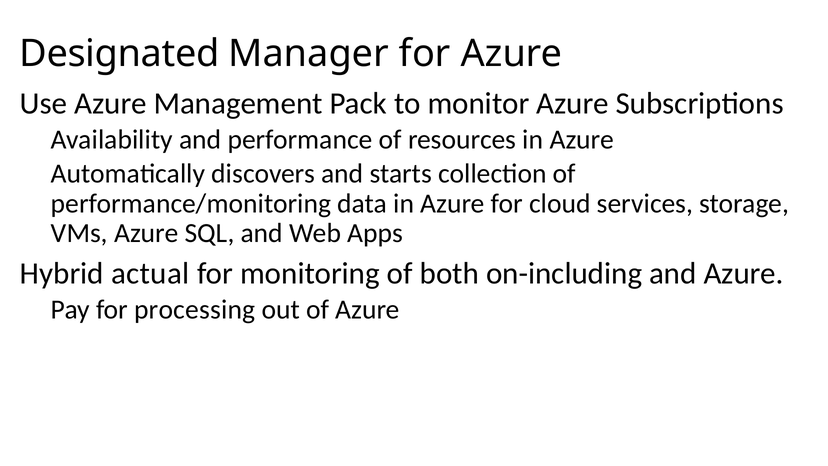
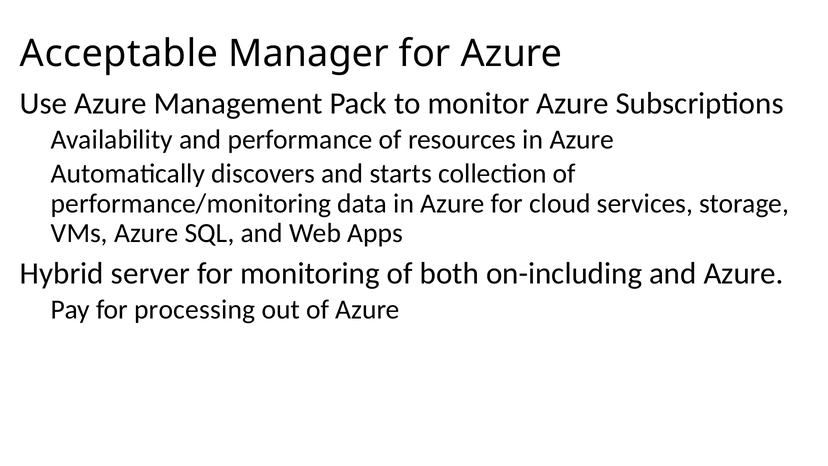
Designated: Designated -> Acceptable
actual: actual -> server
